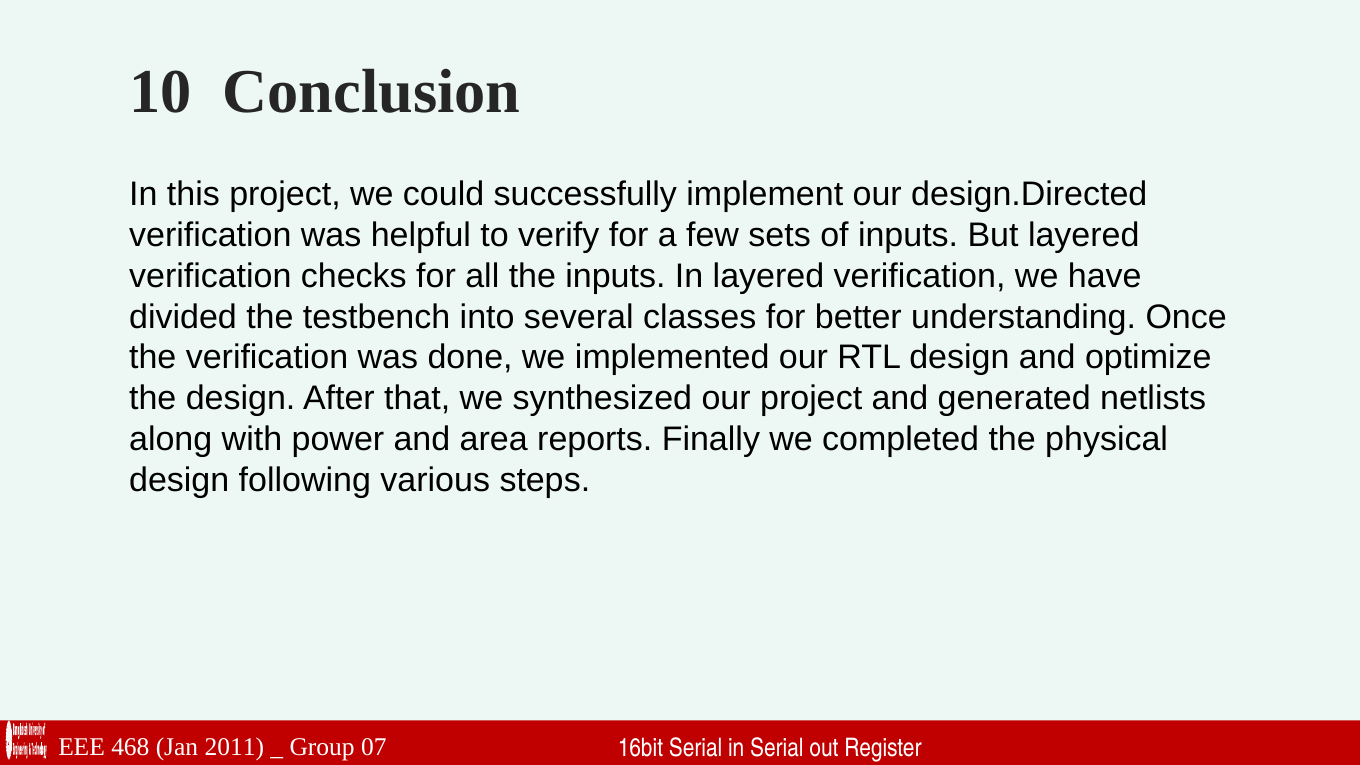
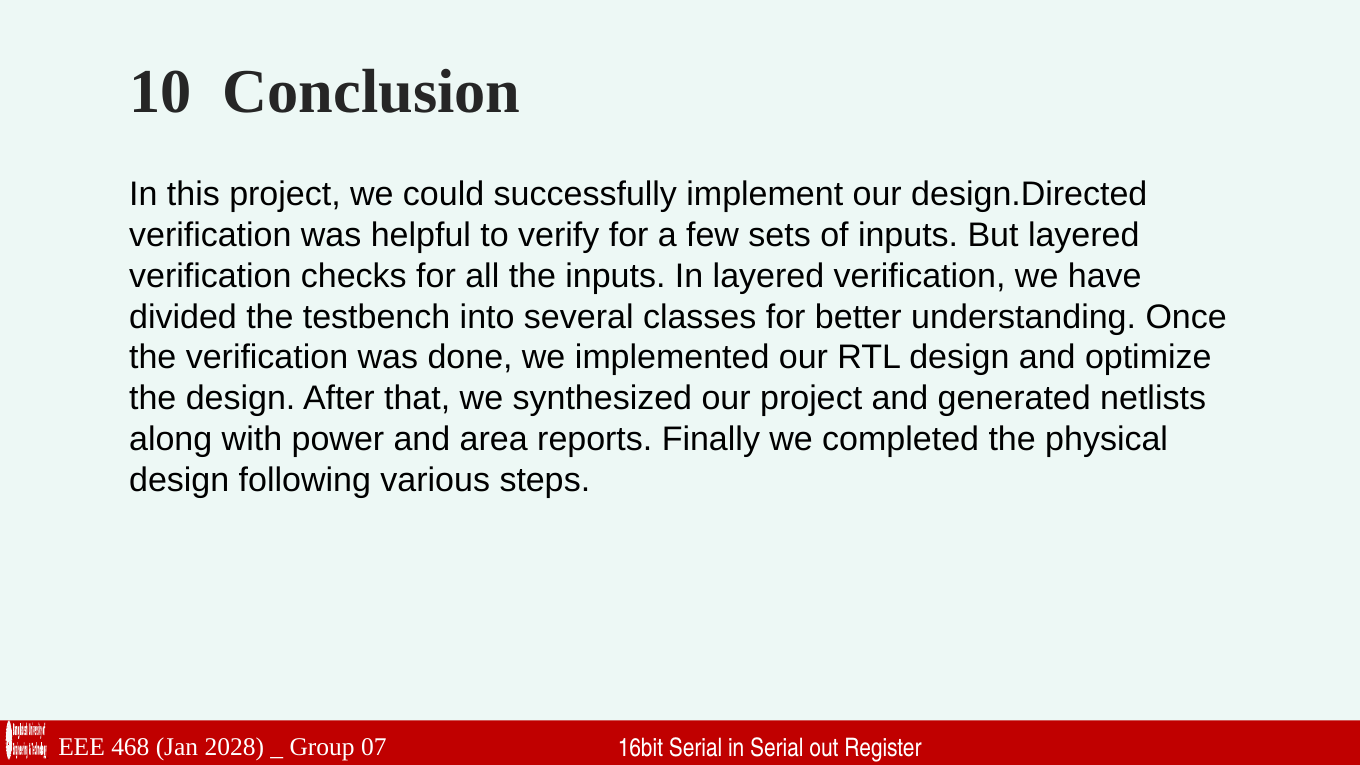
2011: 2011 -> 2028
